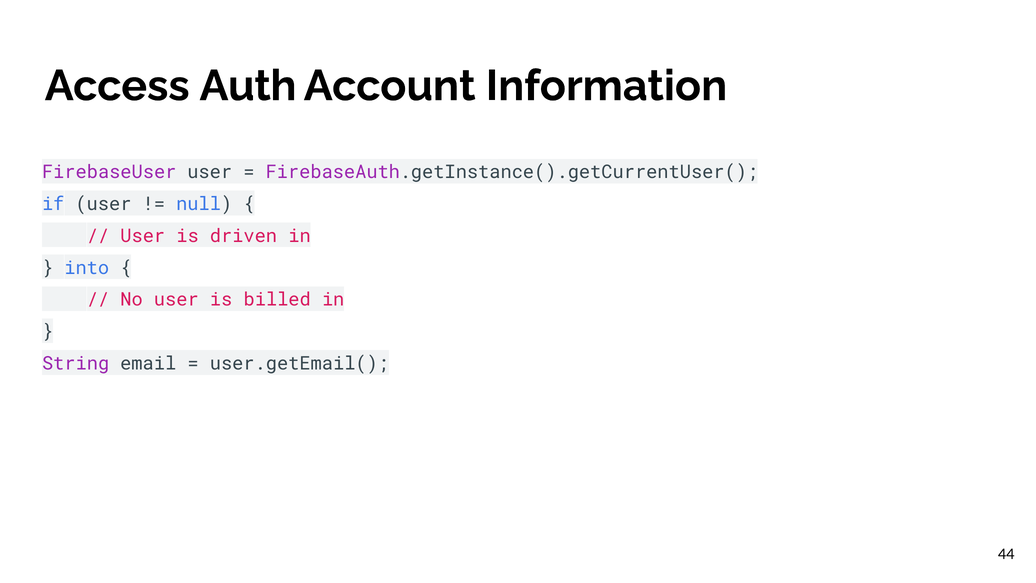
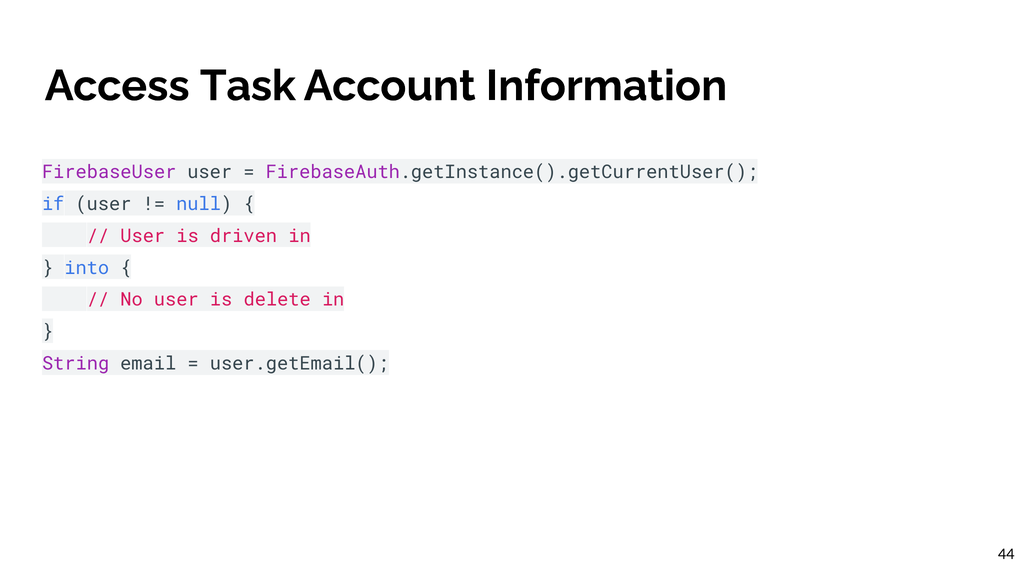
Auth: Auth -> Task
billed: billed -> delete
